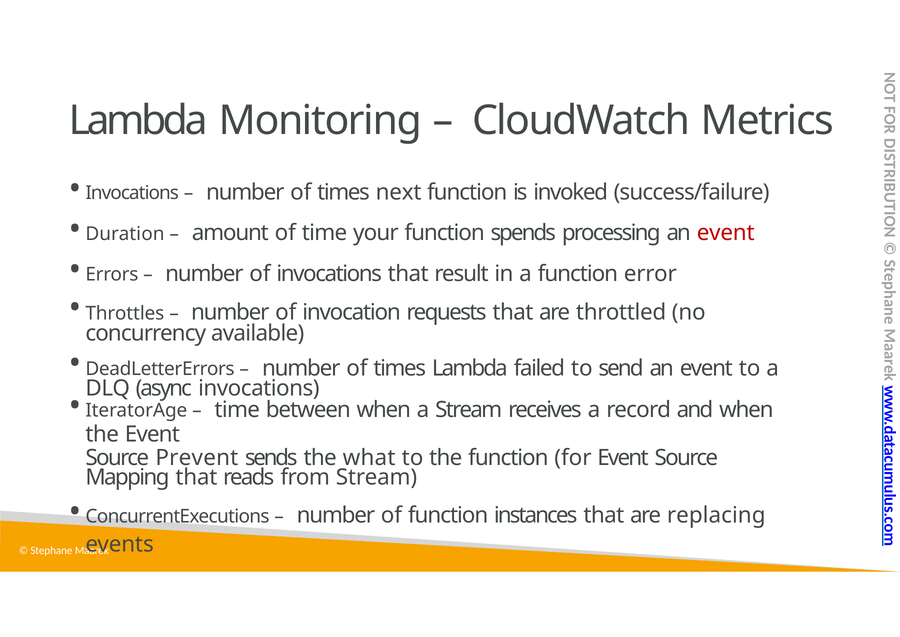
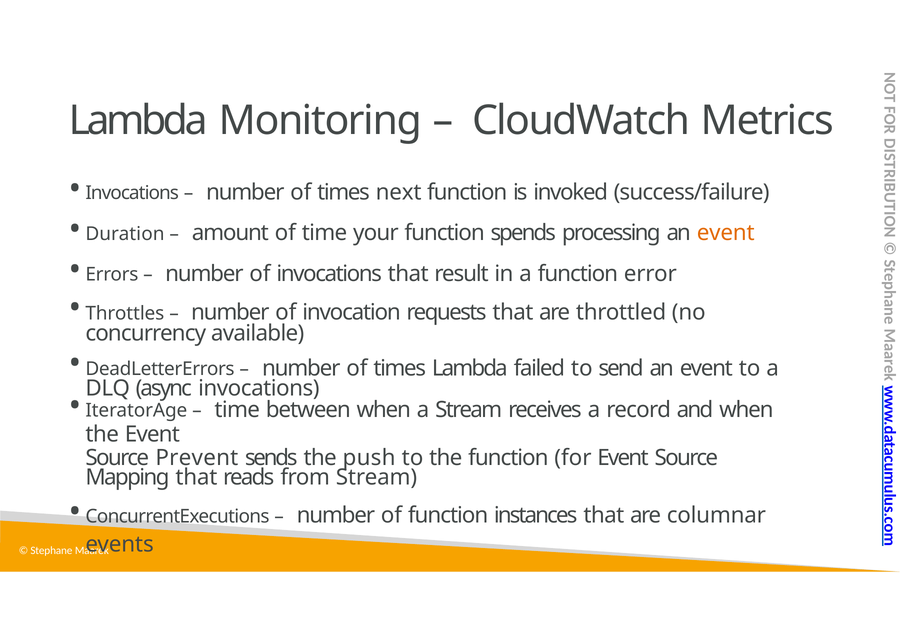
event at (726, 233) colour: red -> orange
what: what -> push
replacing: replacing -> columnar
